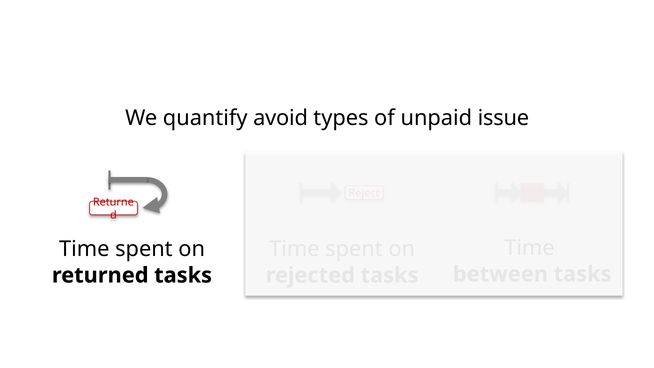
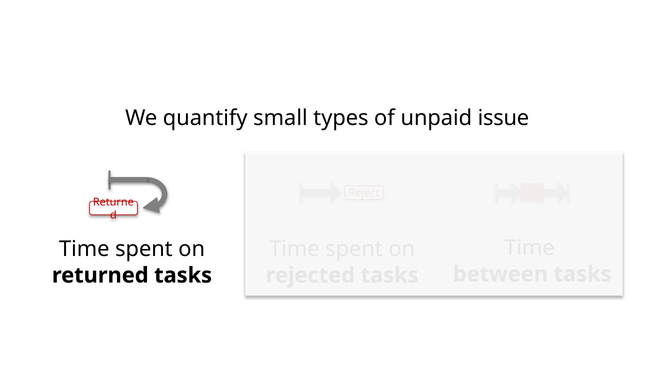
avoid: avoid -> small
